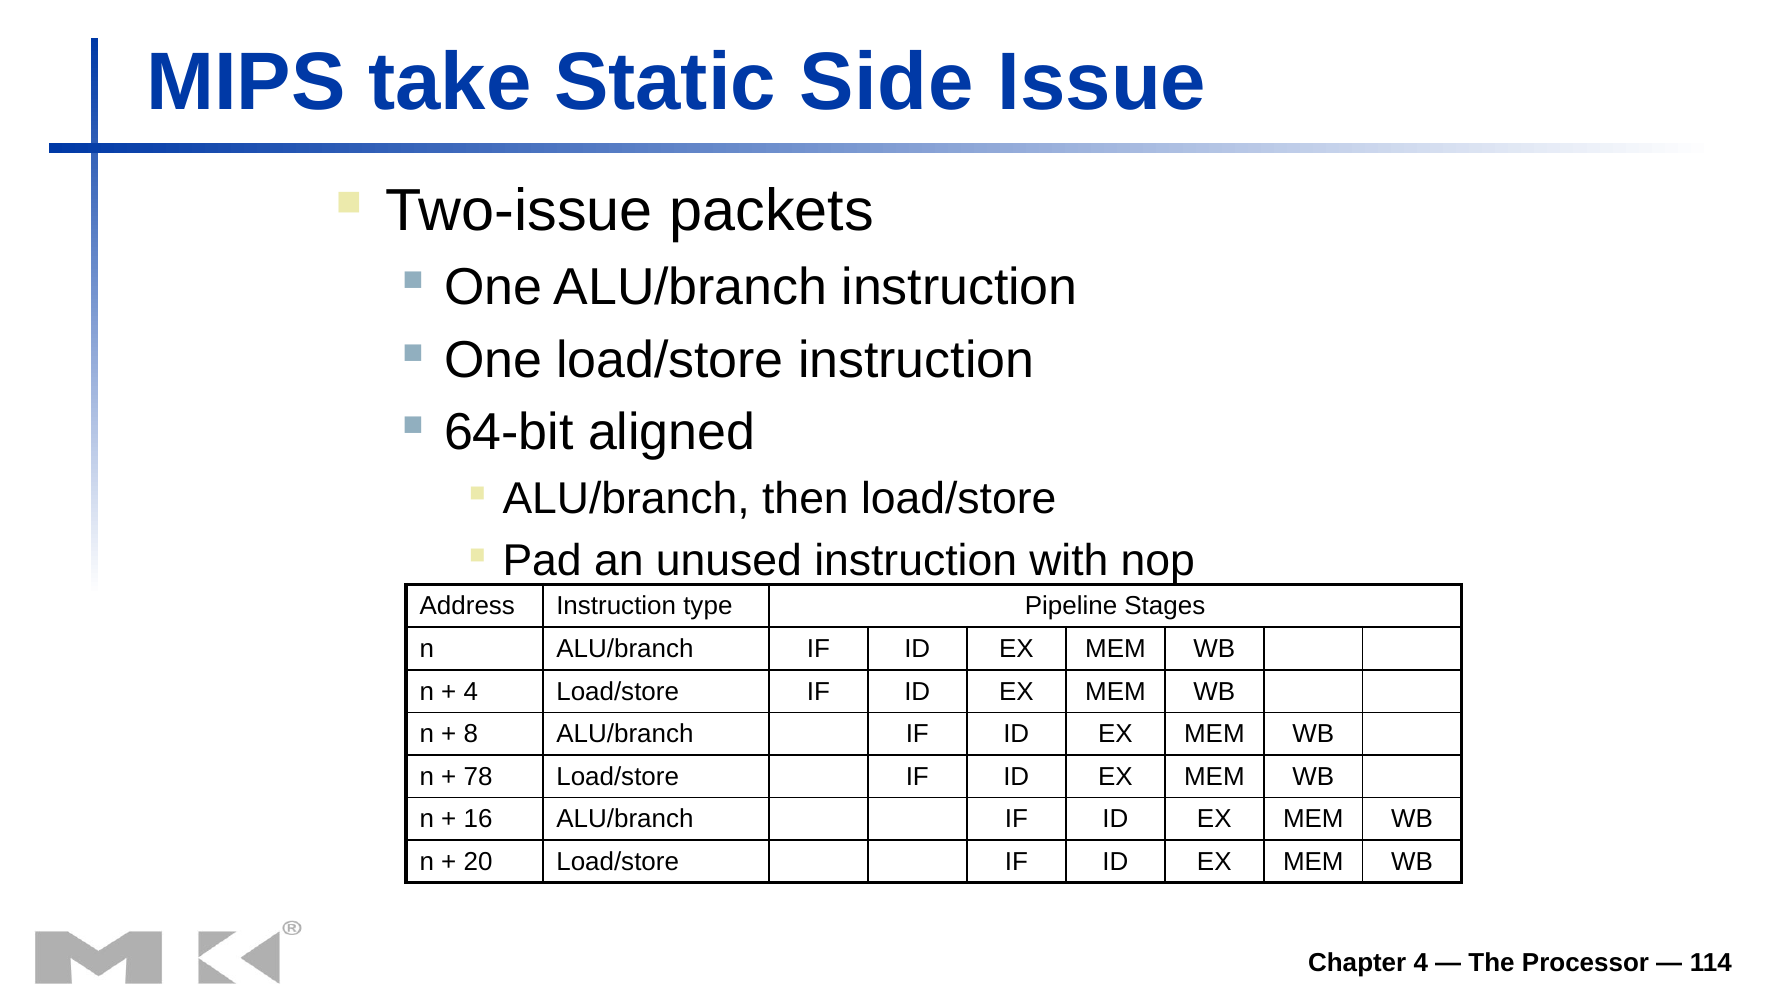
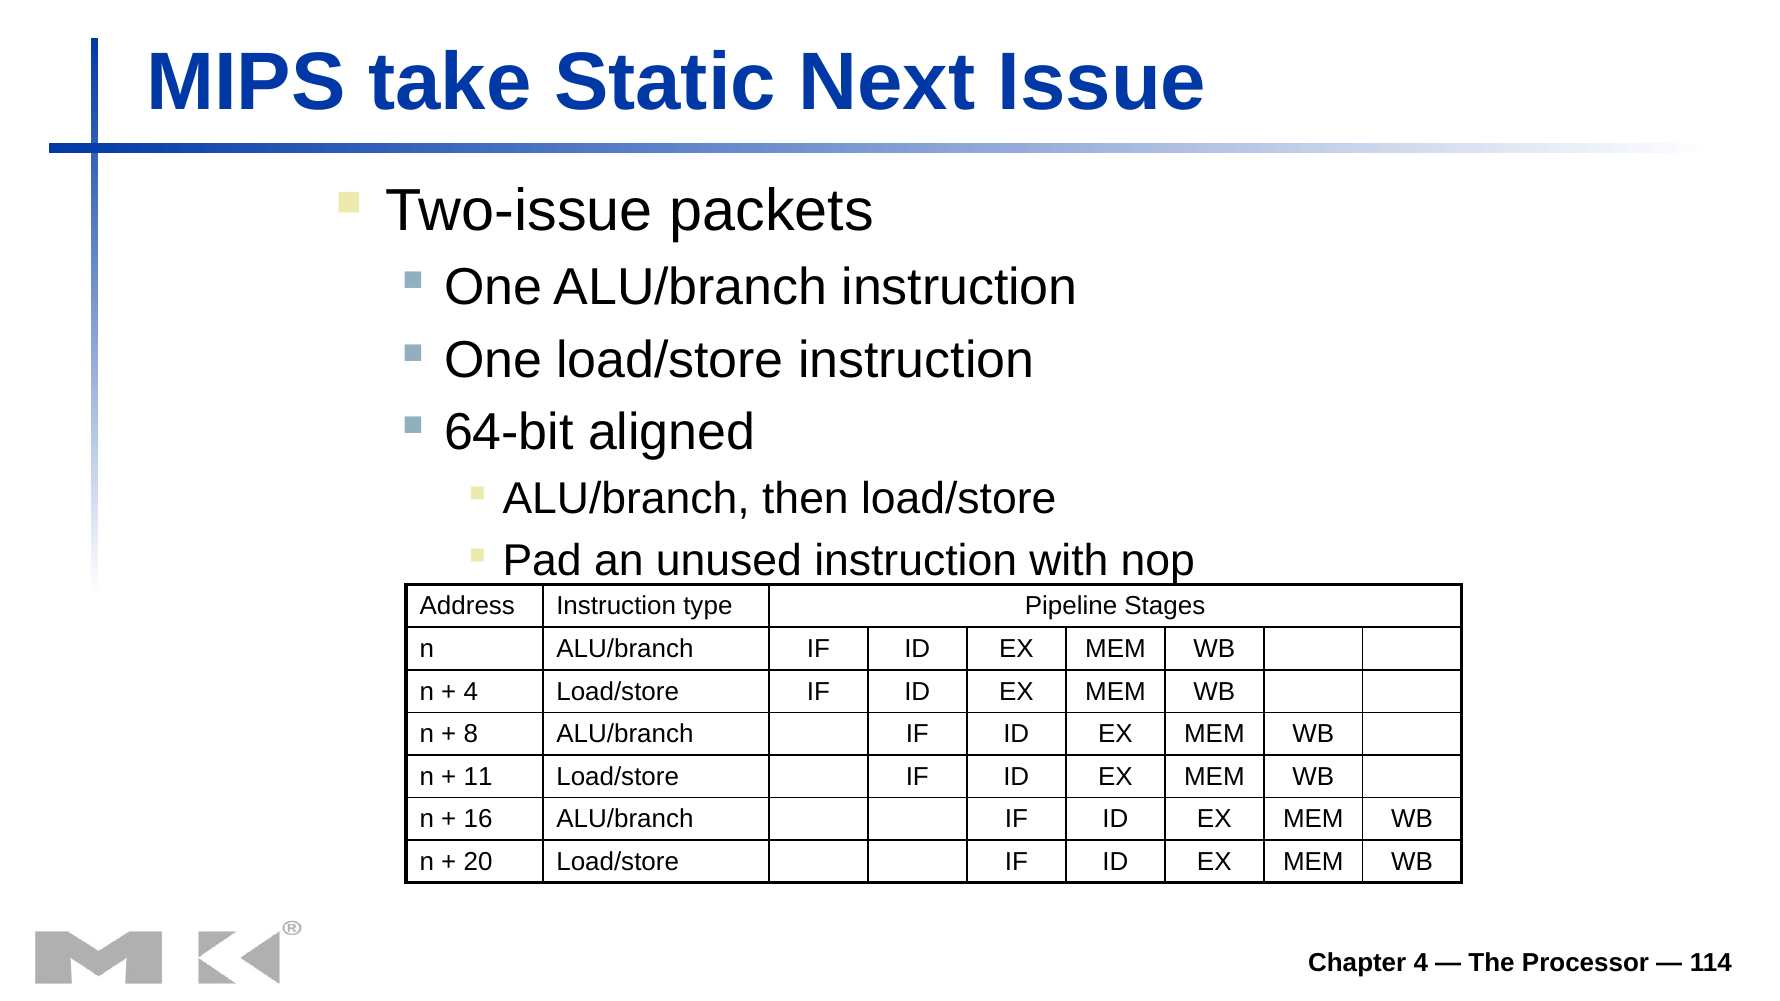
Side: Side -> Next
78: 78 -> 11
